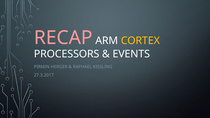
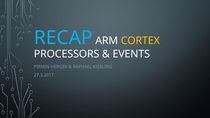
RECAP colour: pink -> light blue
